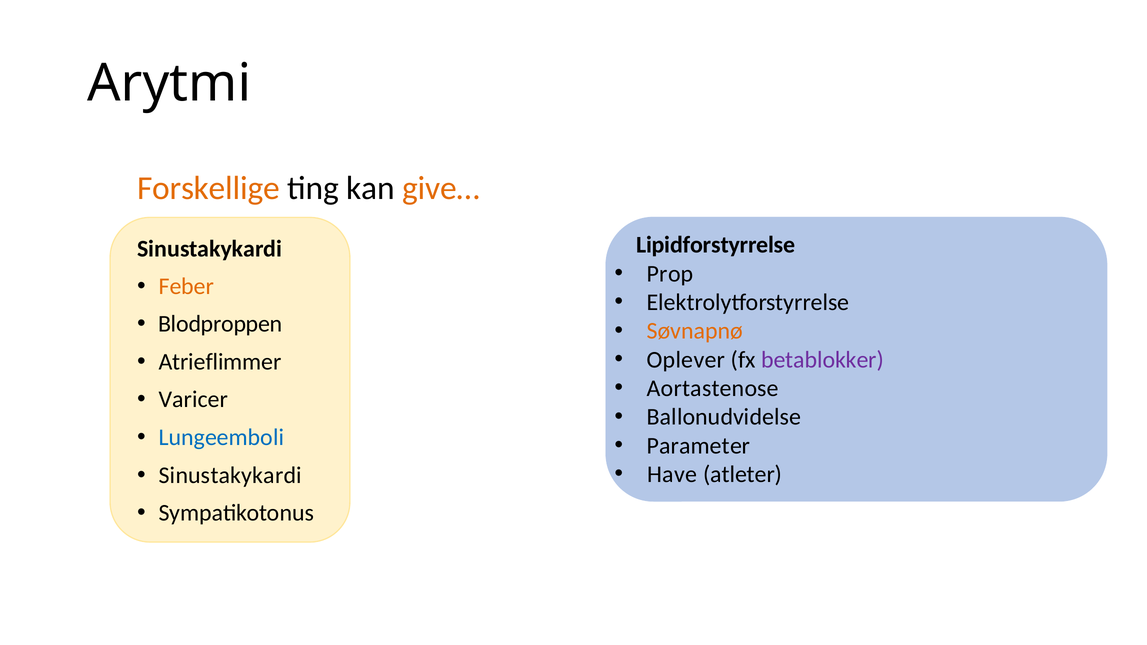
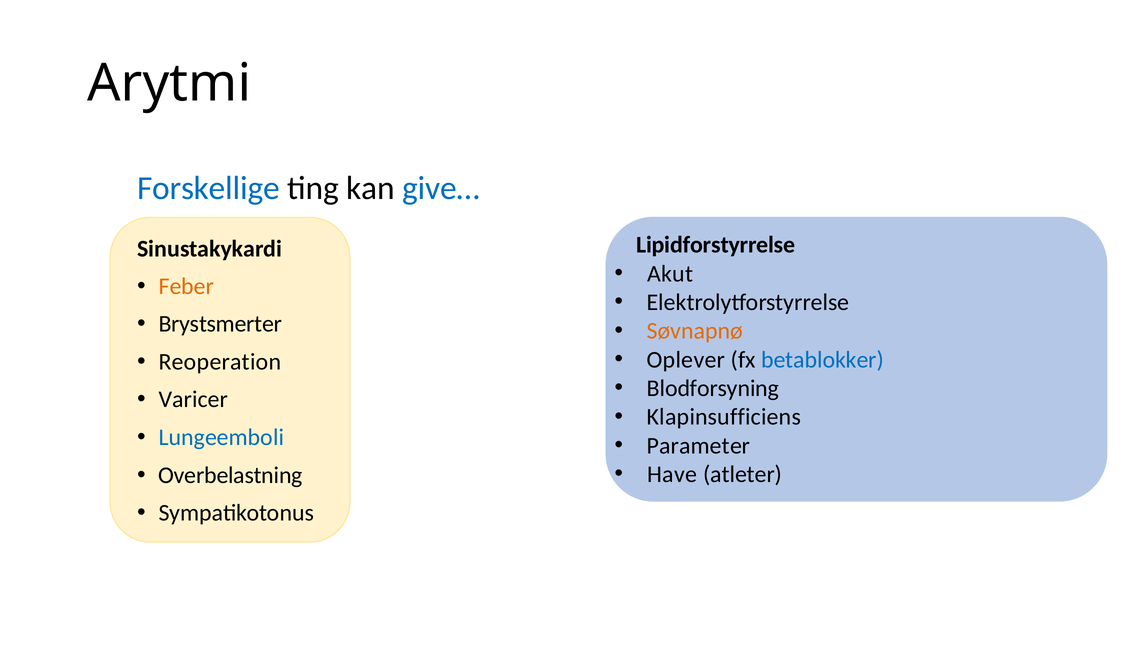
Forskellige colour: orange -> blue
give… colour: orange -> blue
Prop: Prop -> Akut
Blodproppen: Blodproppen -> Brystsmerter
betablokker colour: purple -> blue
Atrieflimmer: Atrieflimmer -> Reoperation
Aortastenose: Aortastenose -> Blodforsyning
Ballonudvidelse: Ballonudvidelse -> Klapinsufficiens
Sinustakykardi at (230, 475): Sinustakykardi -> Overbelastning
